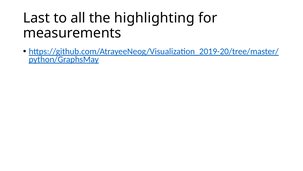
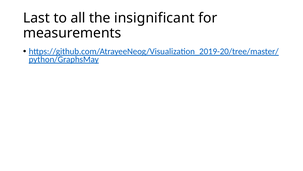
highlighting: highlighting -> insignificant
